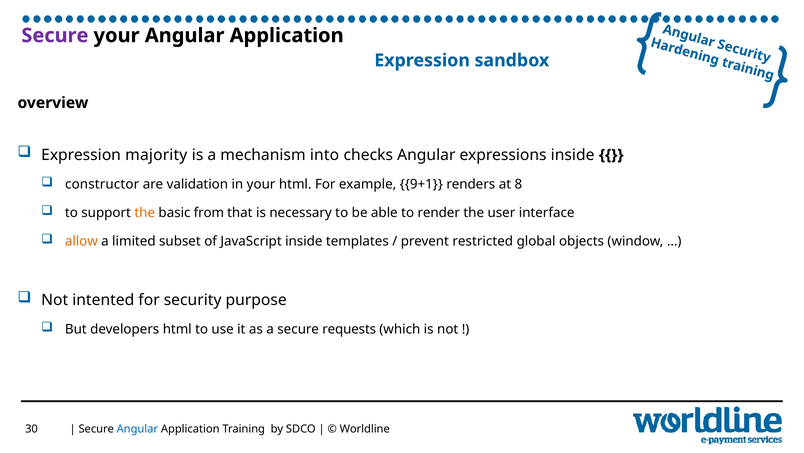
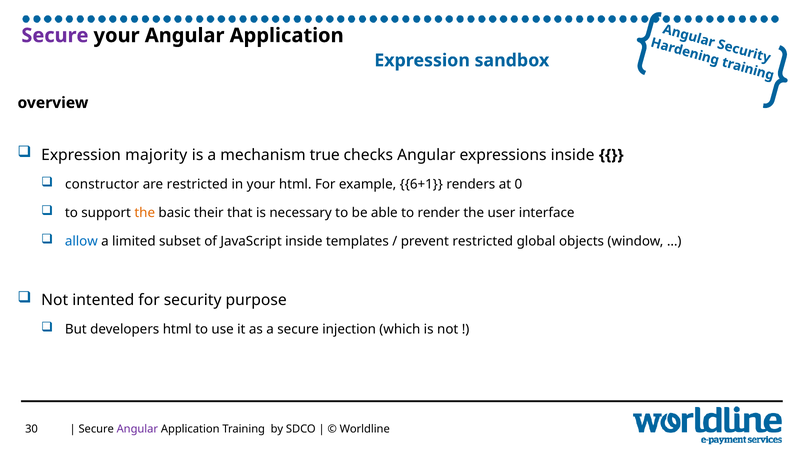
into: into -> true
are validation: validation -> restricted
9+1: 9+1 -> 6+1
8: 8 -> 0
from: from -> their
allow colour: orange -> blue
requests: requests -> injection
Angular at (137, 428) colour: blue -> purple
